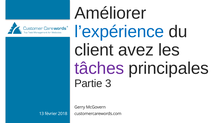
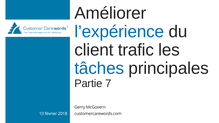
avez: avez -> trafic
tâches colour: purple -> blue
3: 3 -> 7
